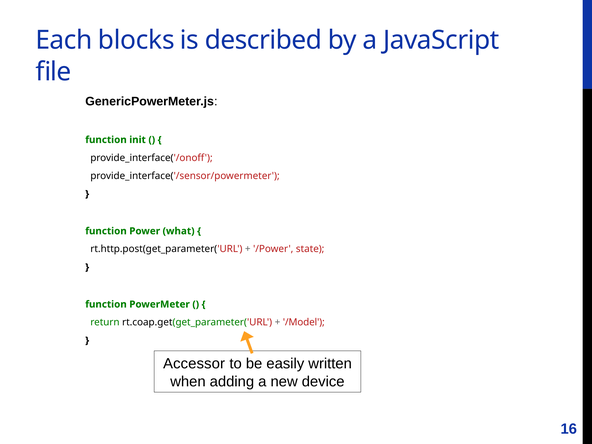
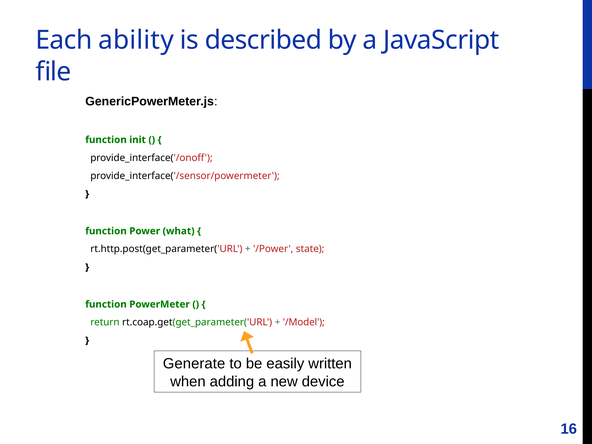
blocks: blocks -> ability
Accessor: Accessor -> Generate
